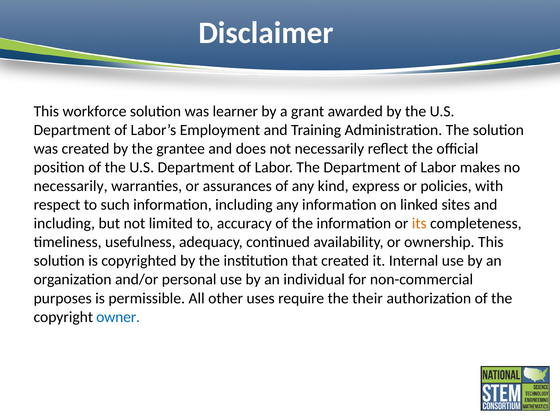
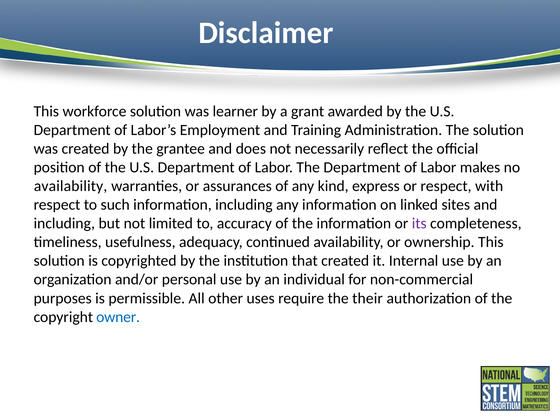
necessarily at (71, 186): necessarily -> availability
or policies: policies -> respect
its colour: orange -> purple
